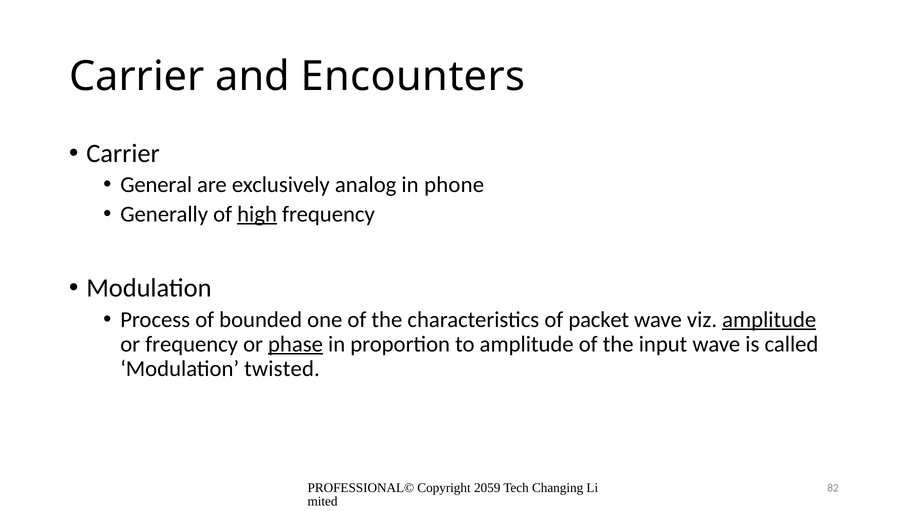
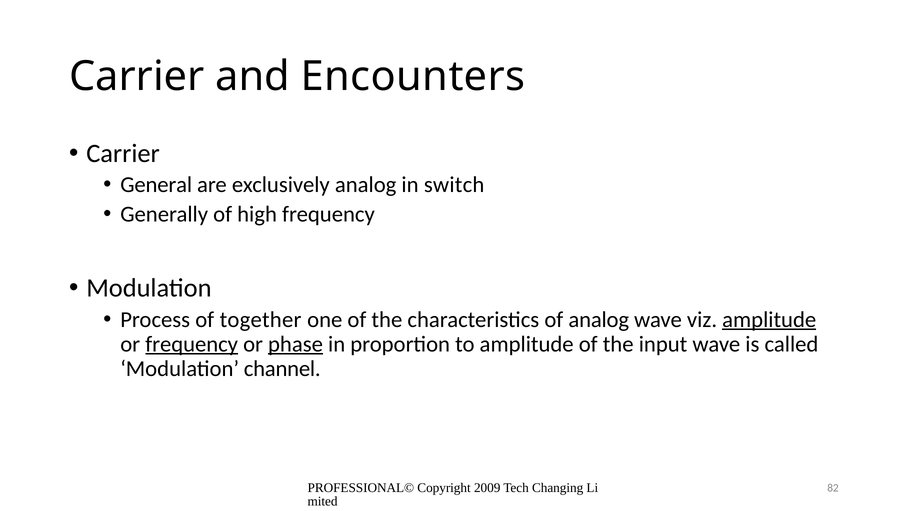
phone: phone -> switch
high underline: present -> none
bounded: bounded -> together
of packet: packet -> analog
frequency at (192, 344) underline: none -> present
twisted: twisted -> channel
2059: 2059 -> 2009
